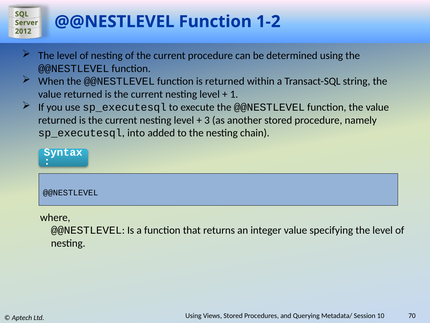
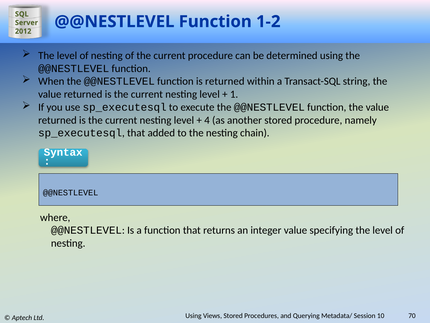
3: 3 -> 4
sp_executesql into: into -> that
